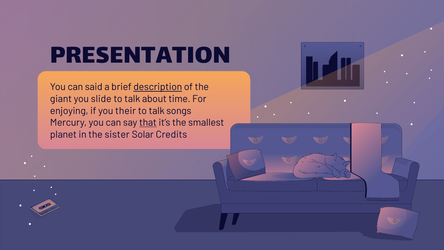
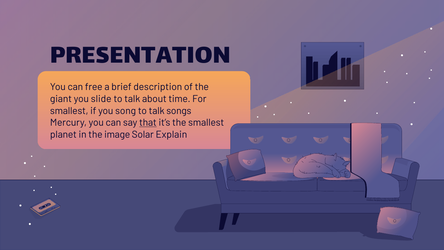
said: said -> free
description underline: present -> none
enjoying at (69, 111): enjoying -> smallest
their: their -> song
sister: sister -> image
Credits: Credits -> Explain
